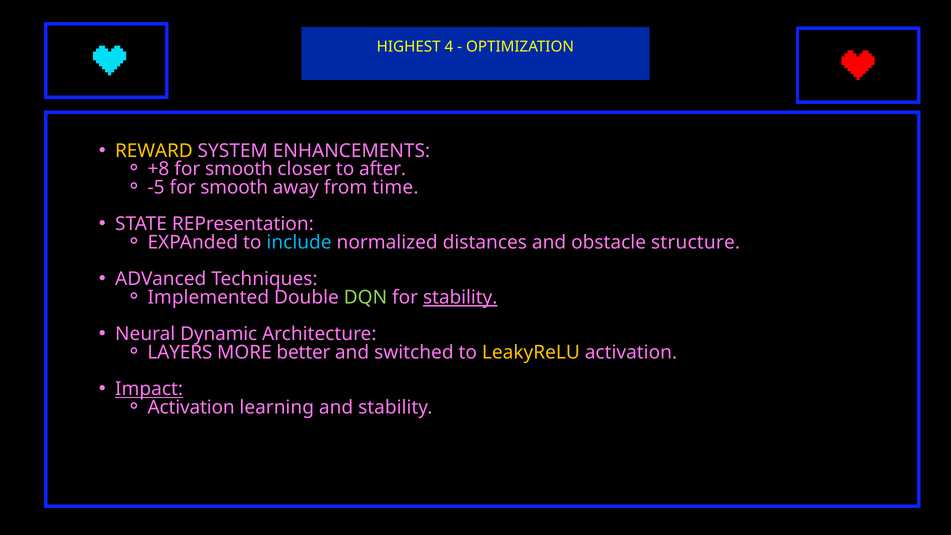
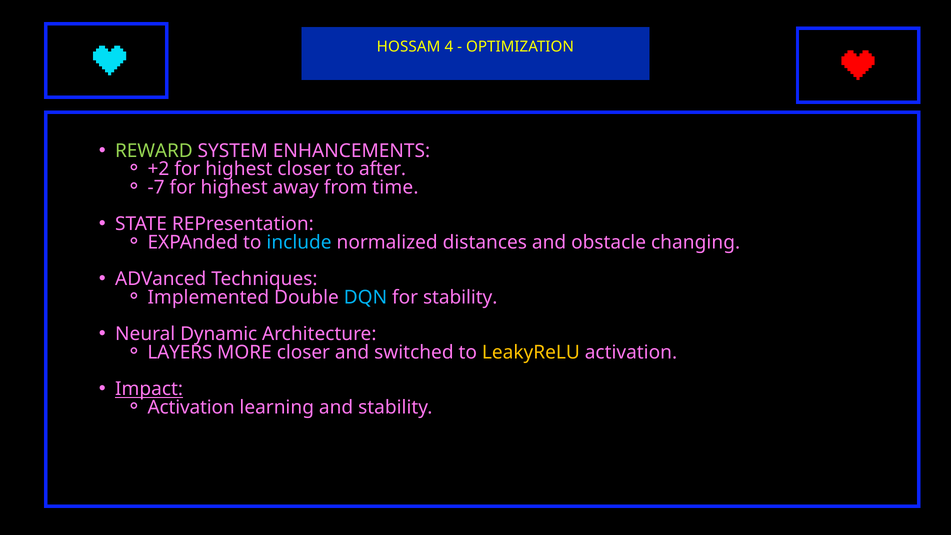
HIGHEST: HIGHEST -> HOSSAM
REWARD colour: yellow -> light green
+8: +8 -> +2
smooth at (239, 169): smooth -> highest
-5: -5 -> -7
smooth at (234, 187): smooth -> highest
structure: structure -> changing
DQN colour: light green -> light blue
stability at (460, 297) underline: present -> none
MORE better: better -> closer
